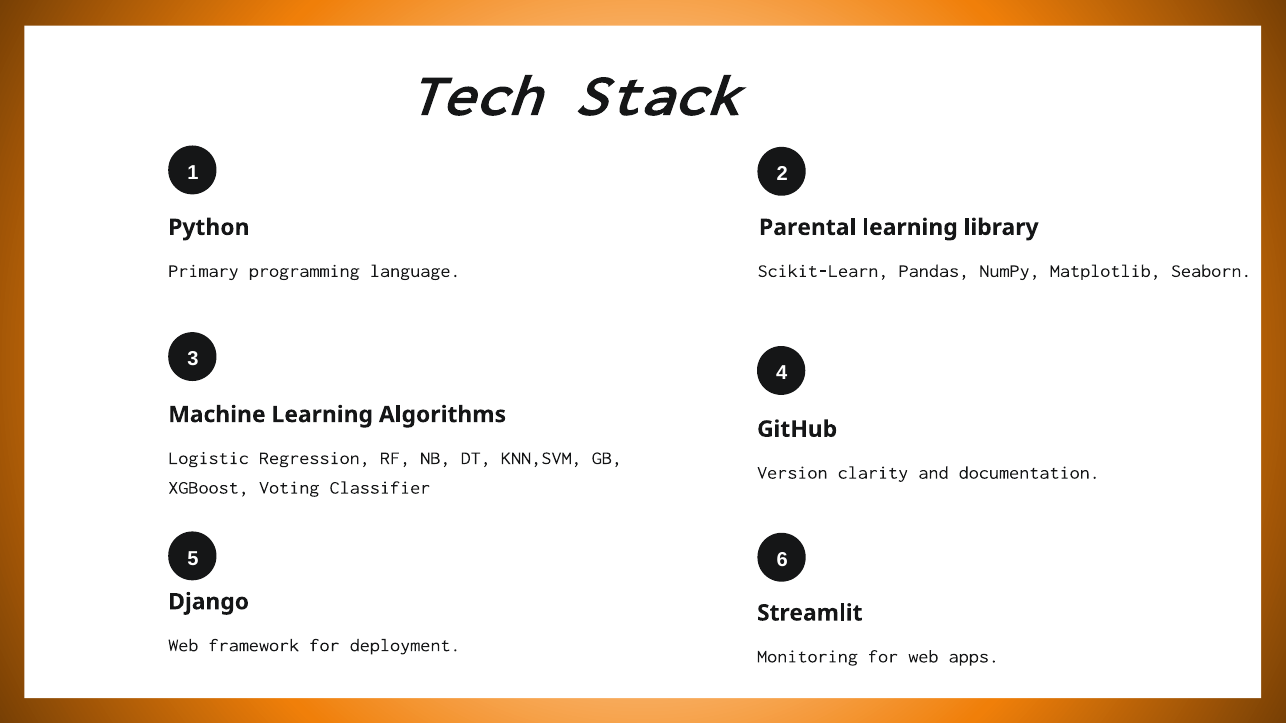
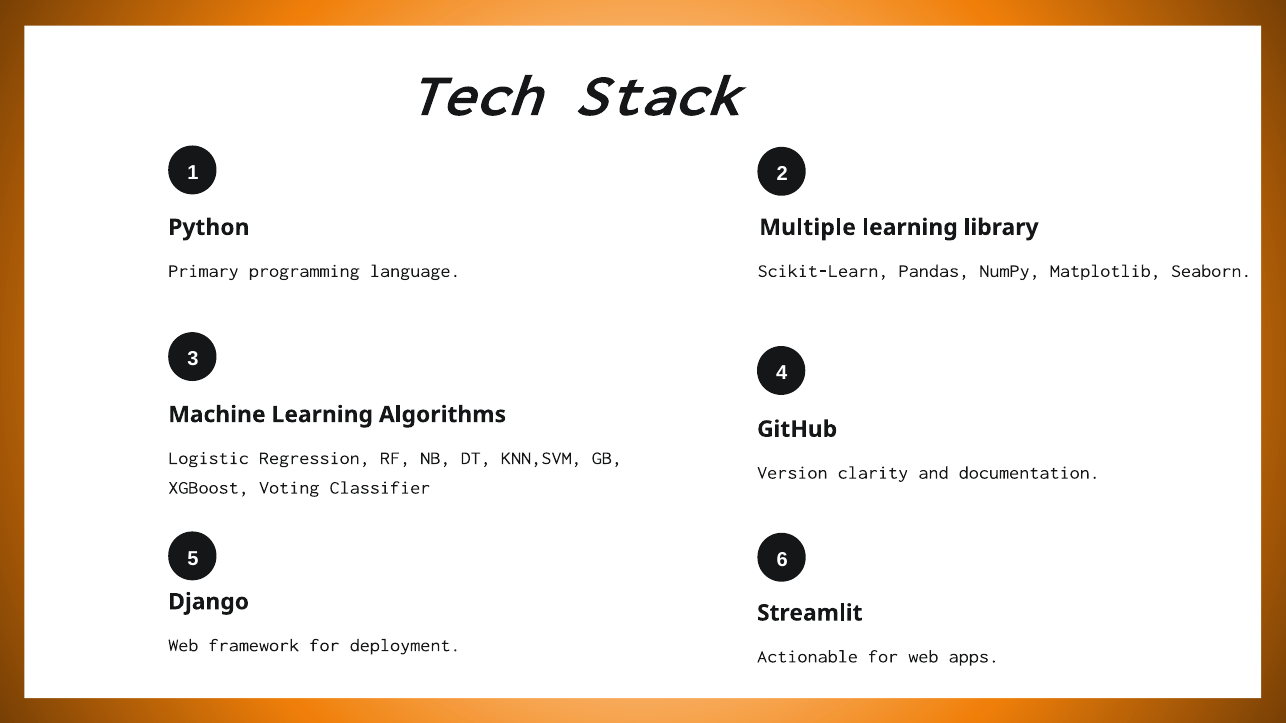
Parental: Parental -> Multiple
Monitoring: Monitoring -> Actionable
